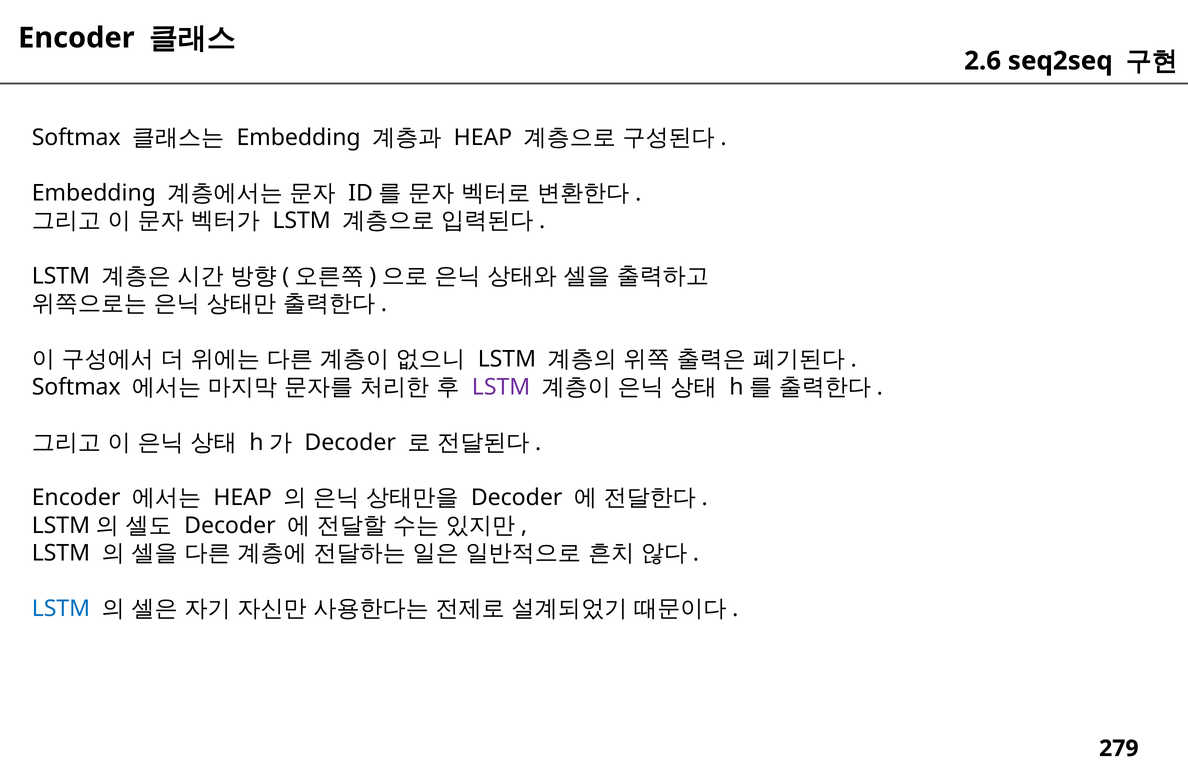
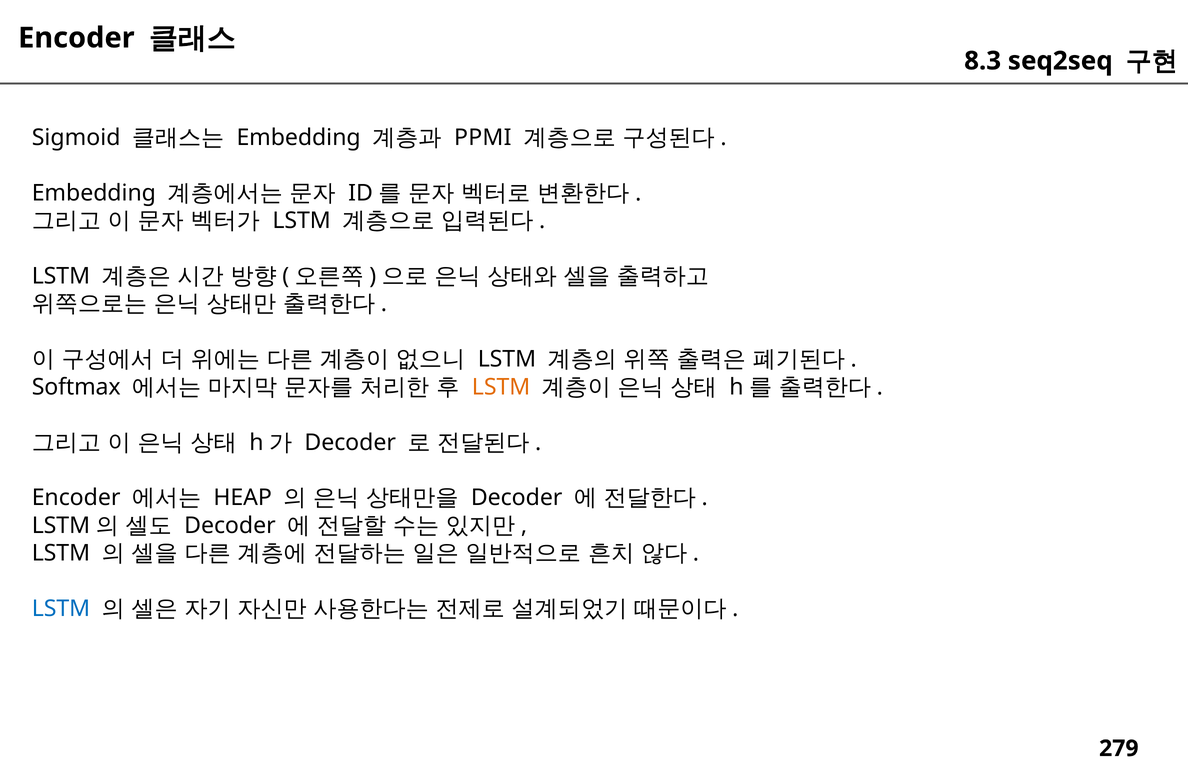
2.6: 2.6 -> 8.3
Softmax at (76, 138): Softmax -> Sigmoid
HEAP at (483, 138): HEAP -> PPMI
LSTM at (501, 387) colour: purple -> orange
